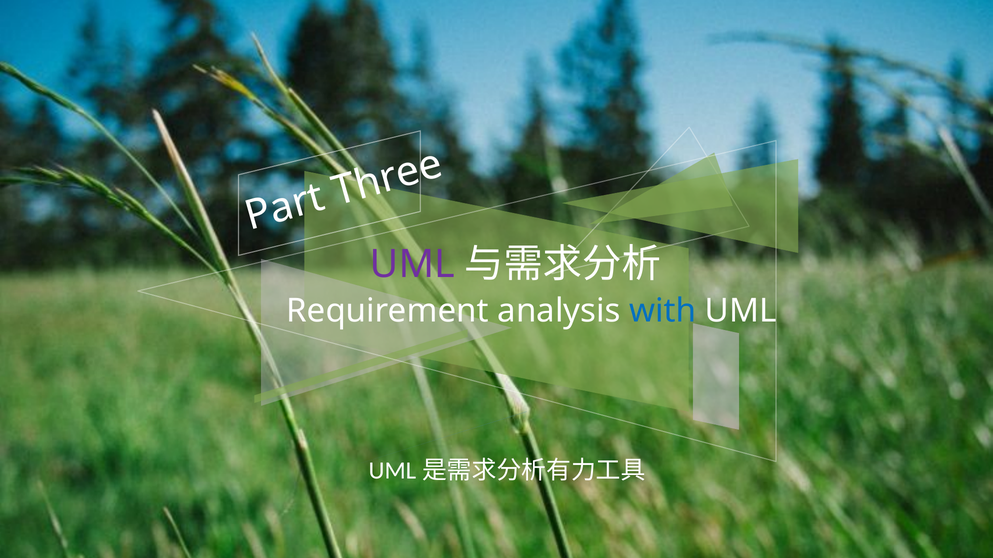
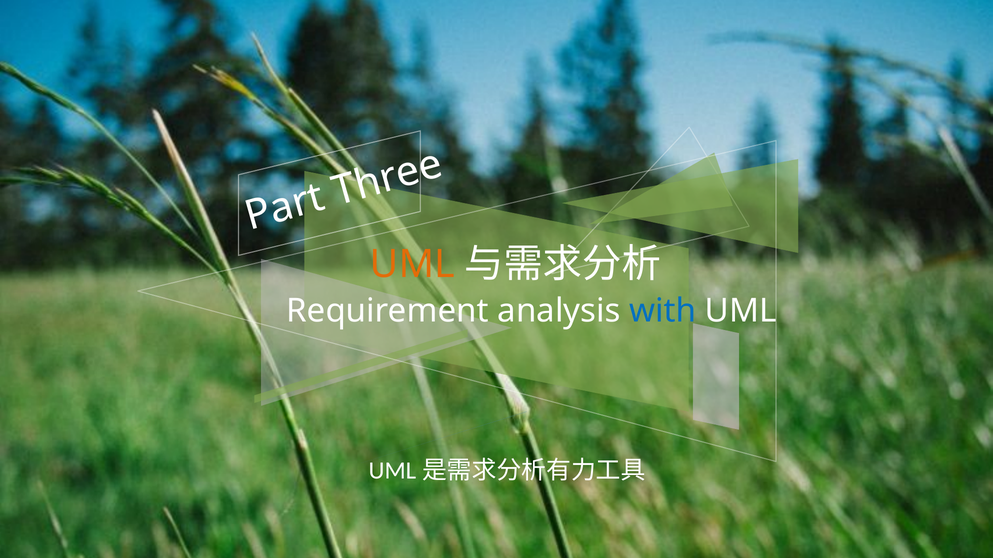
UML at (412, 264) colour: purple -> orange
